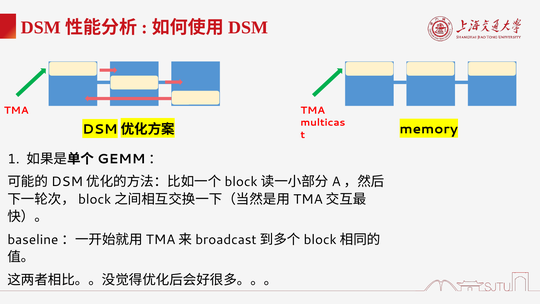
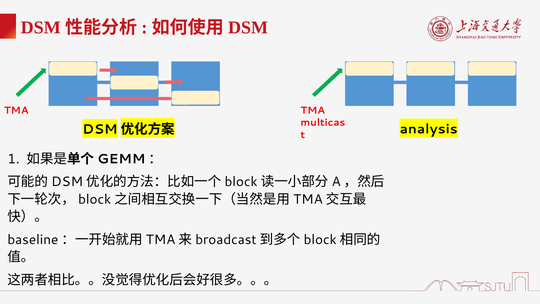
memory: memory -> analysis
